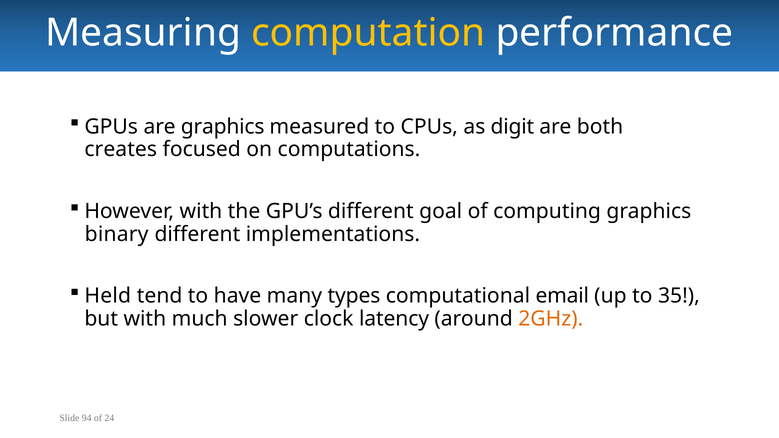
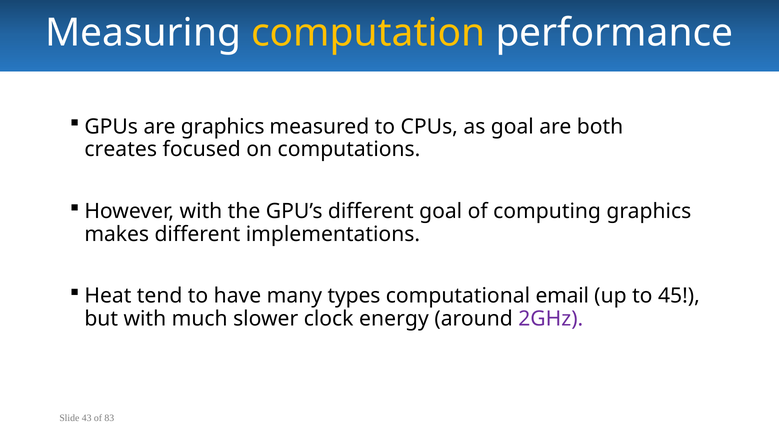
as digit: digit -> goal
binary: binary -> makes
Held: Held -> Heat
35: 35 -> 45
latency: latency -> energy
2GHz colour: orange -> purple
94: 94 -> 43
24: 24 -> 83
